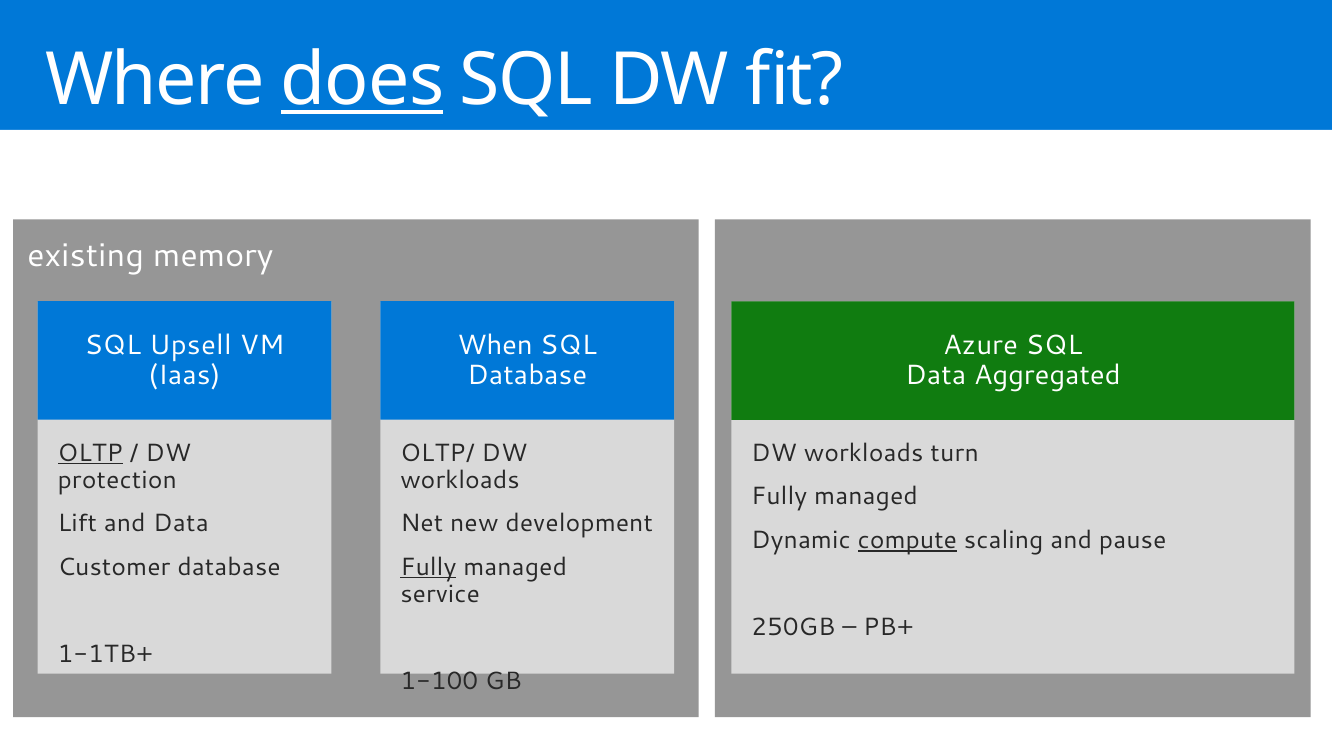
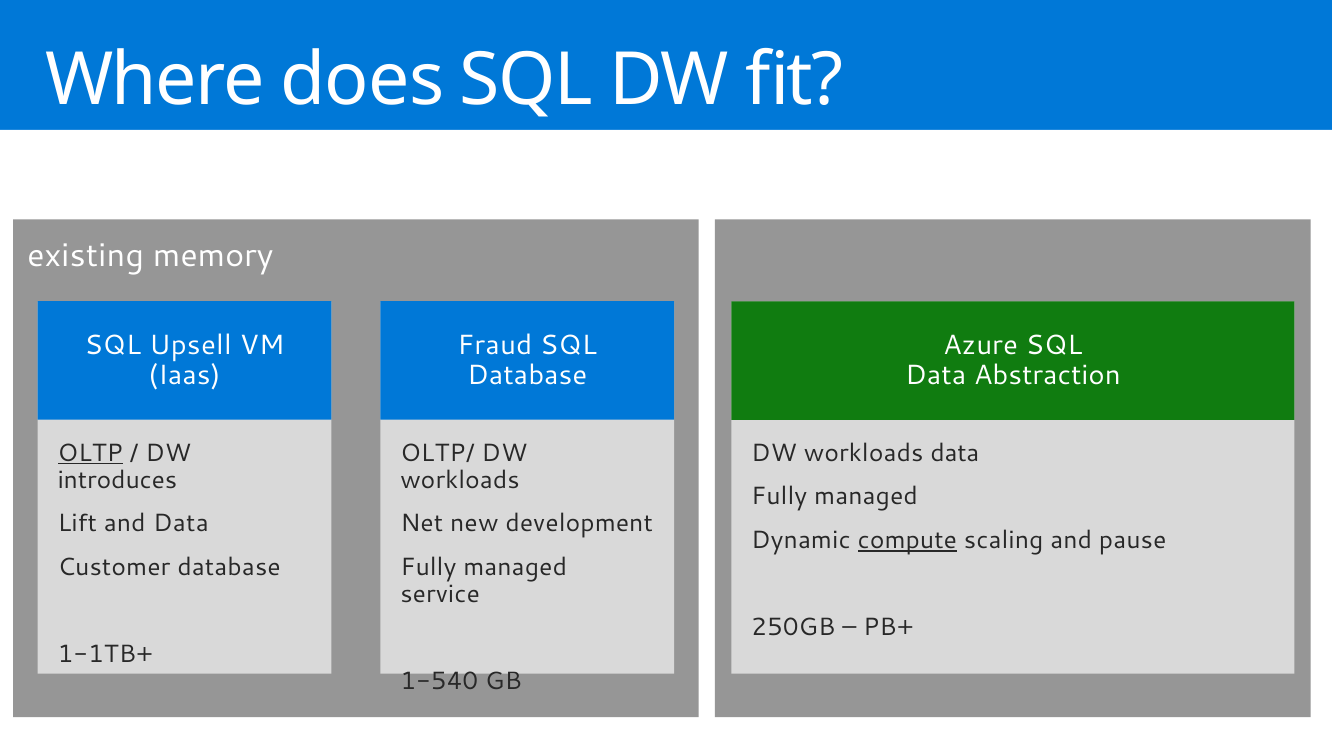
does underline: present -> none
When: When -> Fraud
Aggregated: Aggregated -> Abstraction
workloads turn: turn -> data
protection: protection -> introduces
Fully at (428, 567) underline: present -> none
1-100: 1-100 -> 1-540
